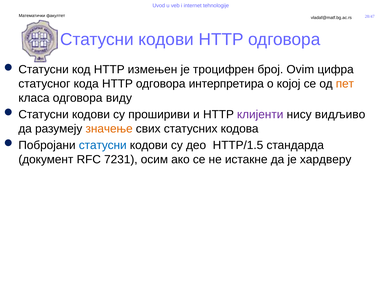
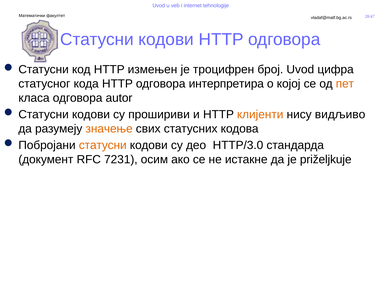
број Ovim: Ovim -> Uvod
виду: виду -> autor
клијенти colour: purple -> orange
статусни at (103, 145) colour: blue -> orange
HTTP/1.5: HTTP/1.5 -> HTTP/3.0
хардверу: хардверу -> priželjkuje
